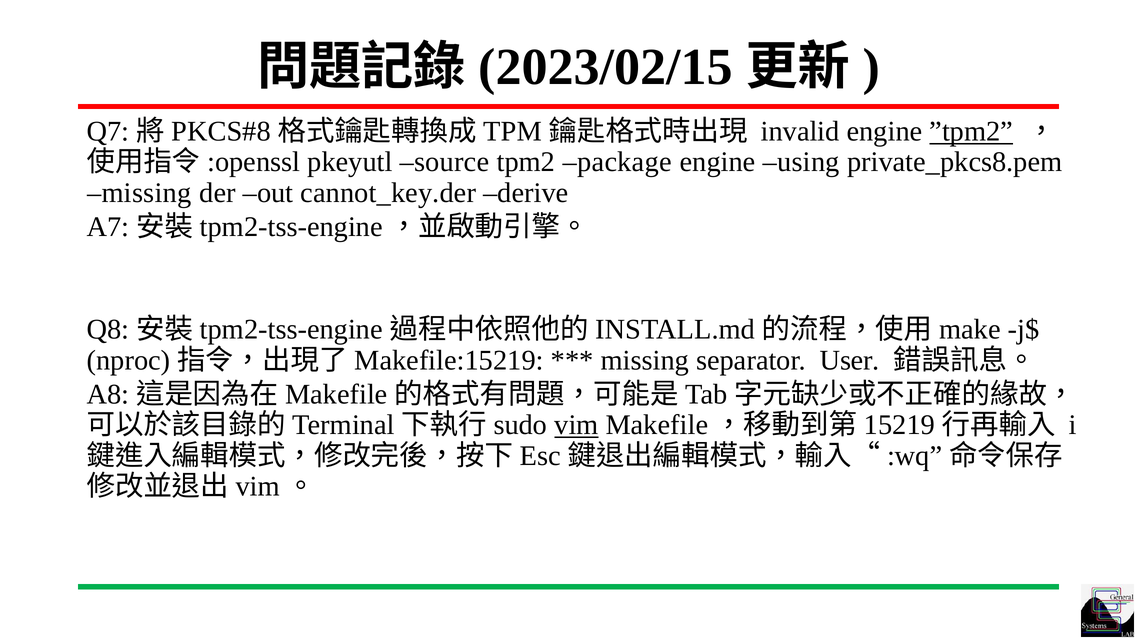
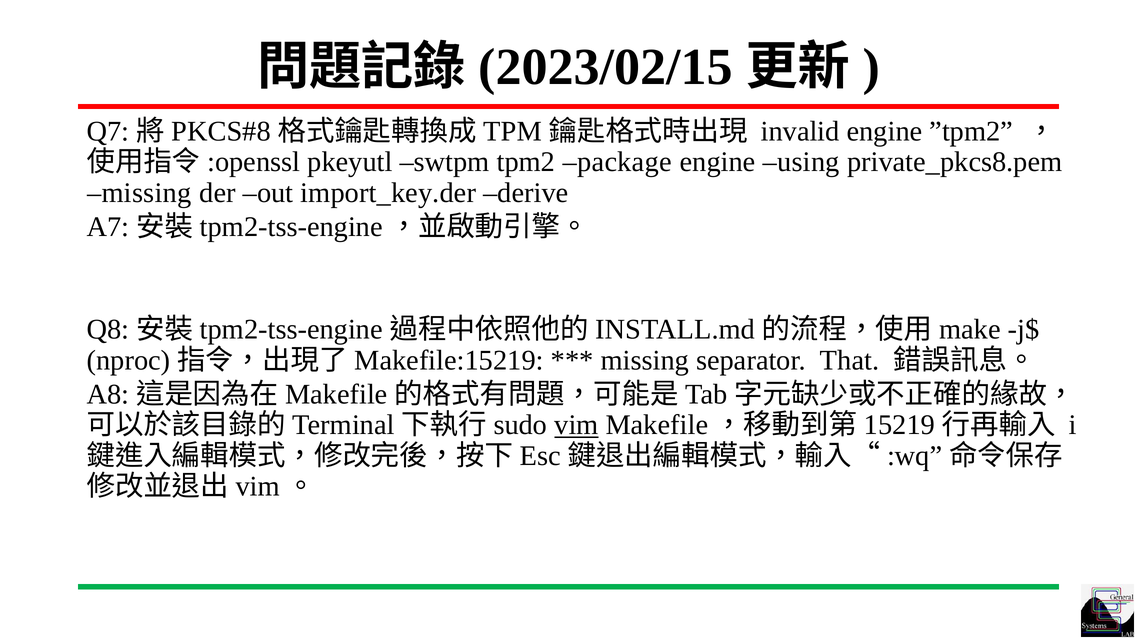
”tpm2 underline: present -> none
source: source -> swtpm
cannot_key.der: cannot_key.der -> import_key.der
User: User -> That
